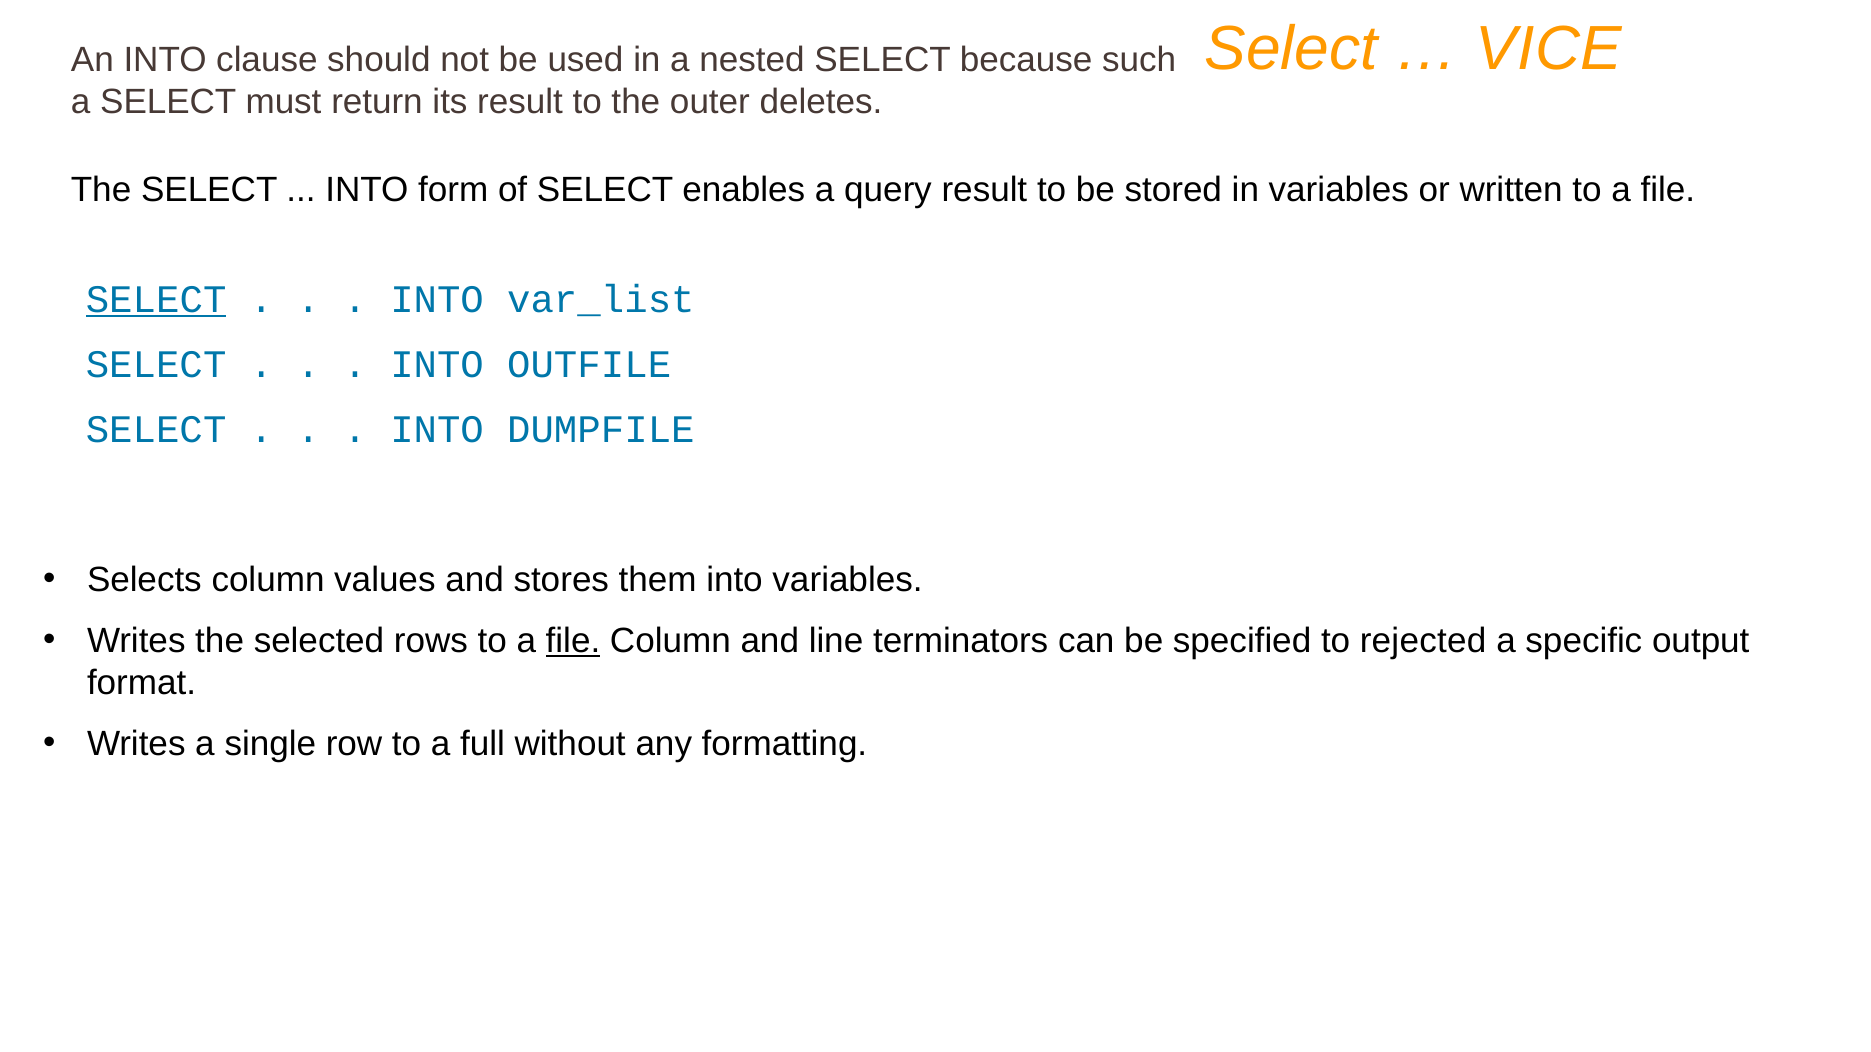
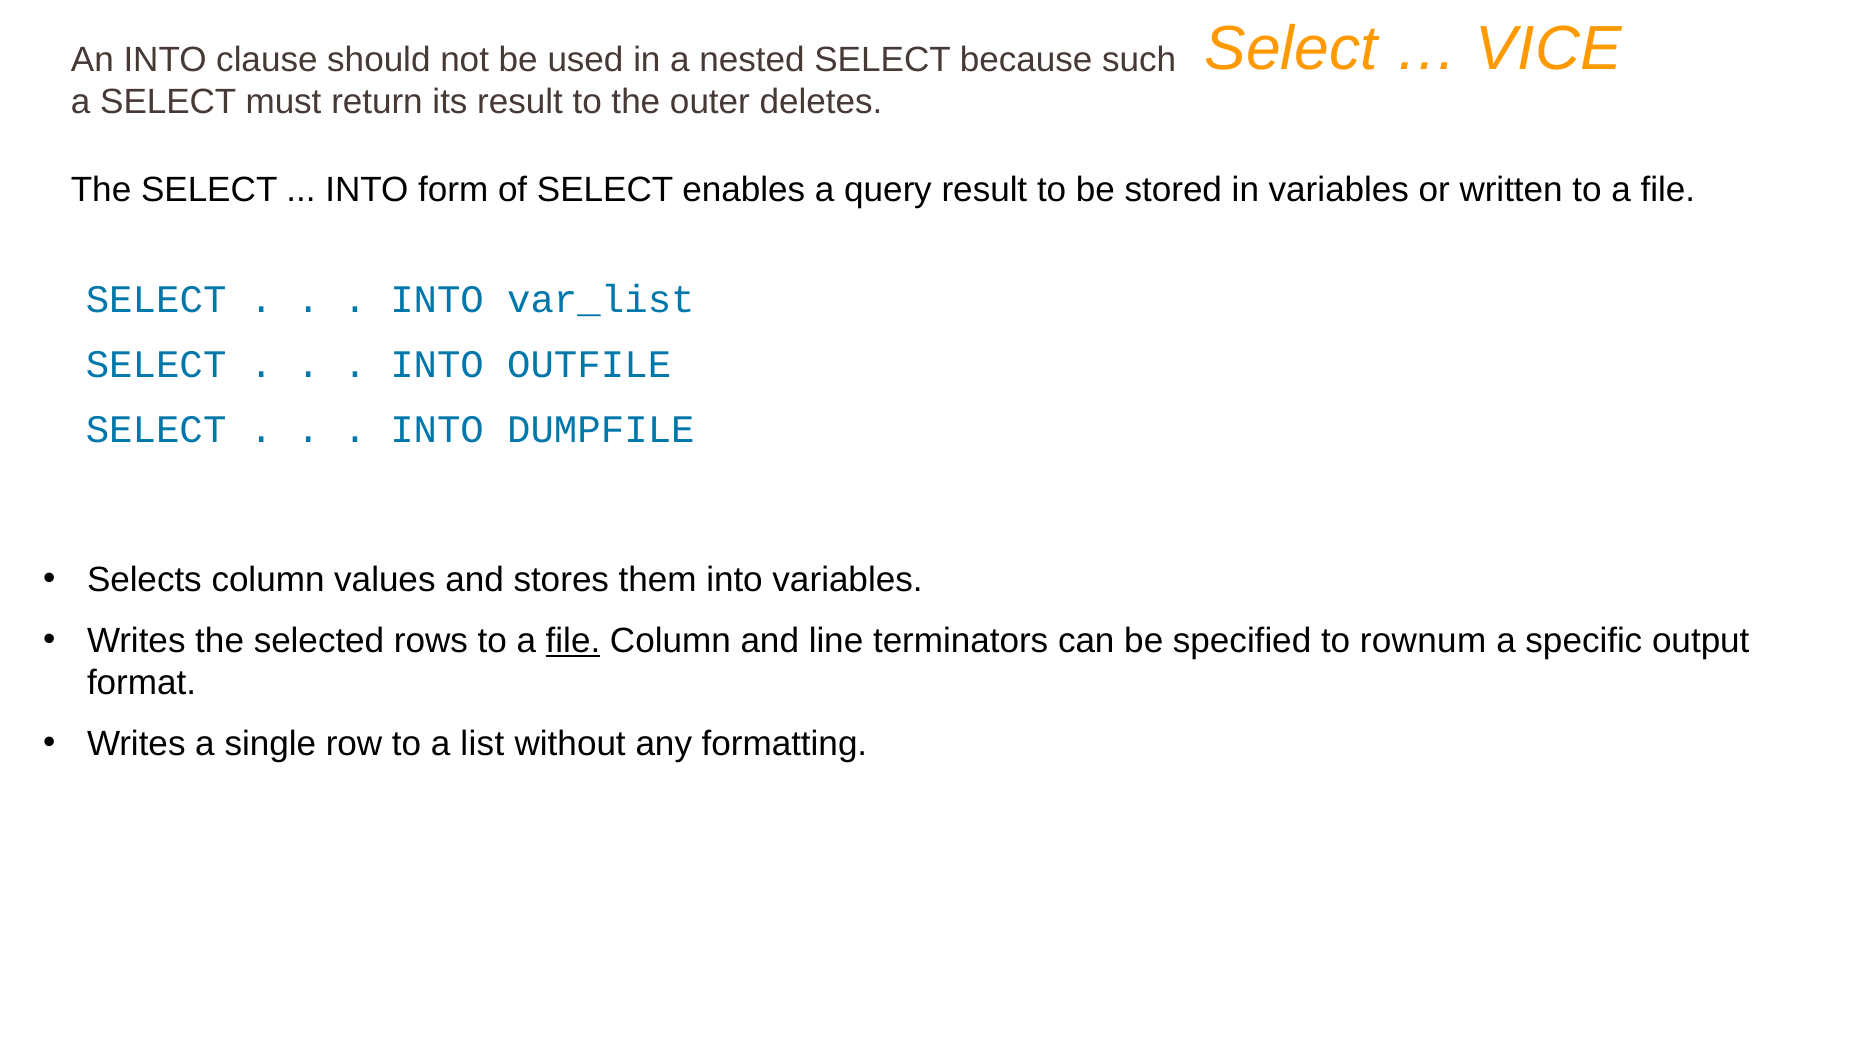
SELECT at (156, 299) underline: present -> none
rejected: rejected -> rownum
full: full -> list
